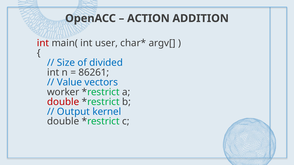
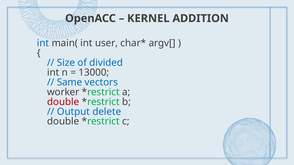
ACTION: ACTION -> KERNEL
int at (43, 43) colour: red -> blue
86261: 86261 -> 13000
Value: Value -> Same
kernel: kernel -> delete
